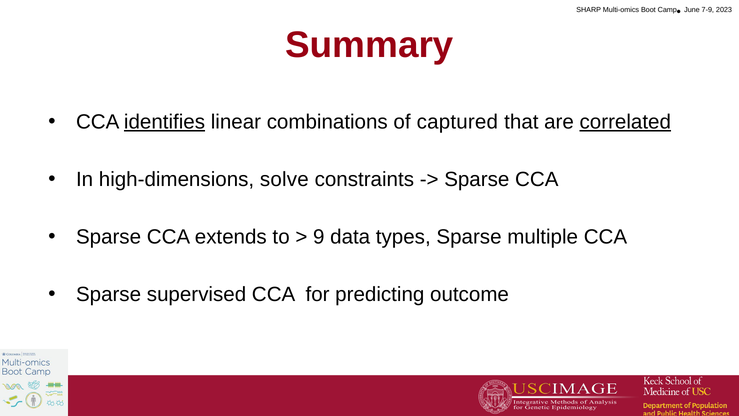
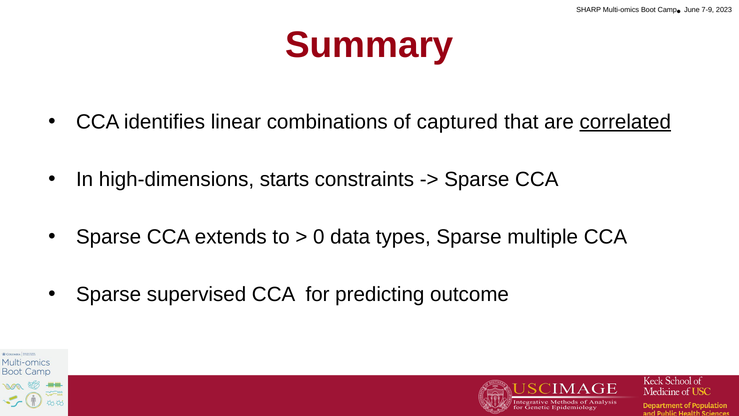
identifies underline: present -> none
solve: solve -> starts
9: 9 -> 0
